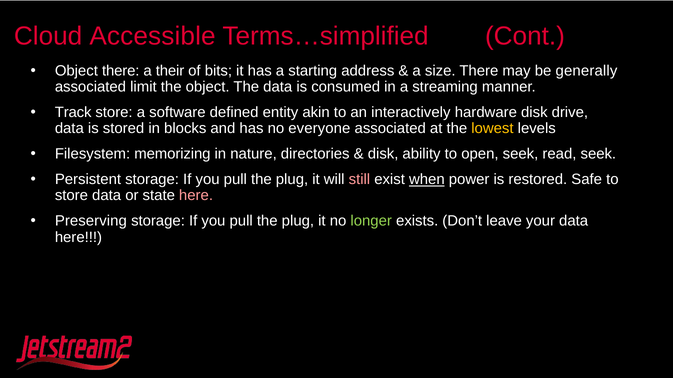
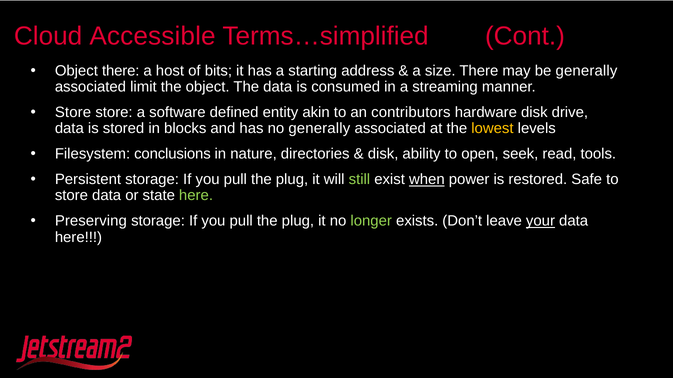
their: their -> host
Track at (73, 113): Track -> Store
interactively: interactively -> contributors
no everyone: everyone -> generally
memorizing: memorizing -> conclusions
read seek: seek -> tools
still colour: pink -> light green
here at (196, 196) colour: pink -> light green
your underline: none -> present
